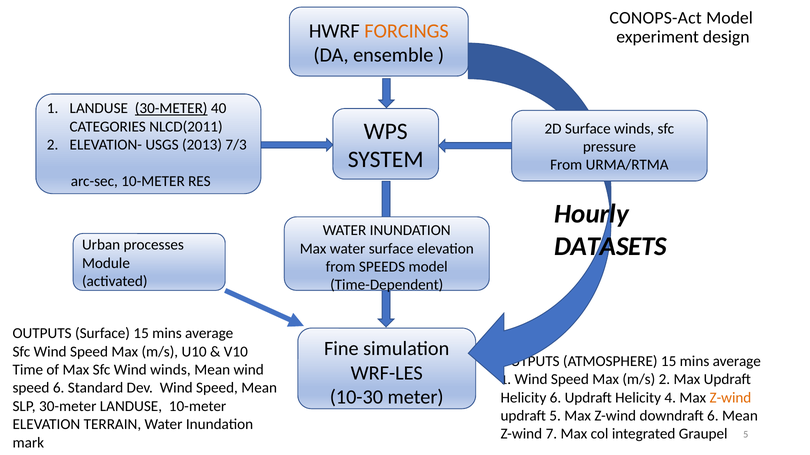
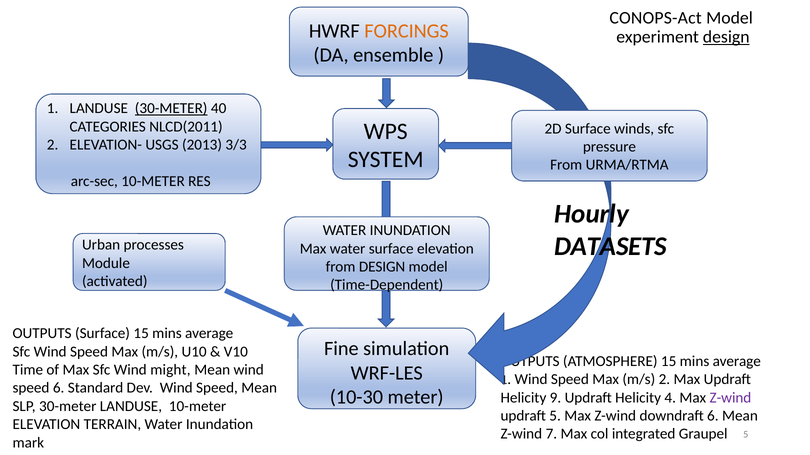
design at (726, 37) underline: none -> present
7/3: 7/3 -> 3/3
from SPEEDS: SPEEDS -> DESIGN
Wind winds: winds -> might
Helicity 6: 6 -> 9
Z-wind at (730, 398) colour: orange -> purple
